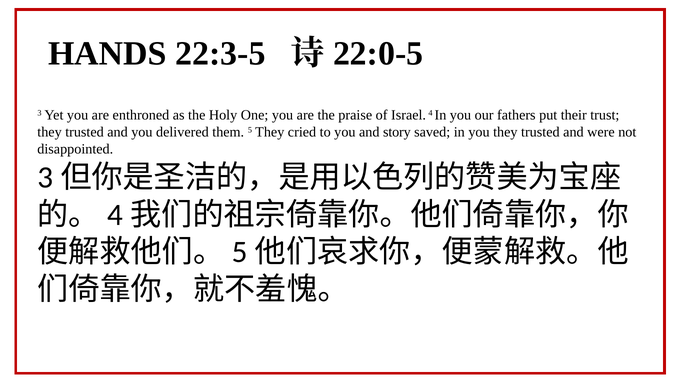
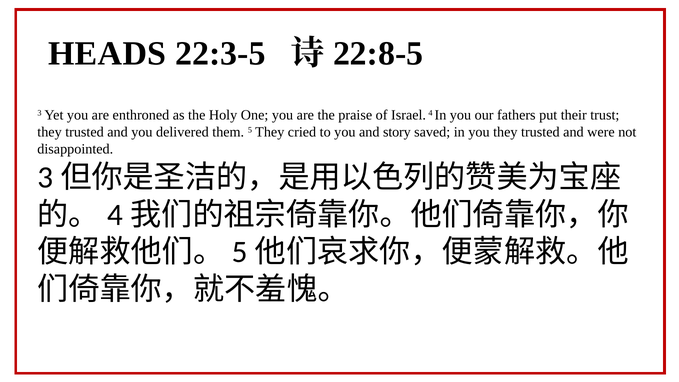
HANDS: HANDS -> HEADS
22:0-5: 22:0-5 -> 22:8-5
